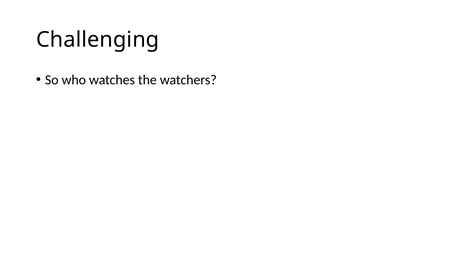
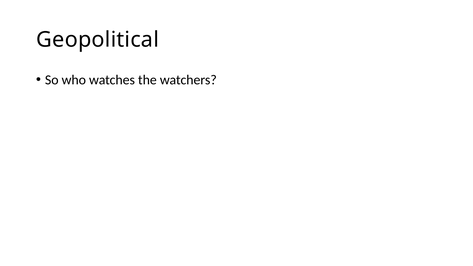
Challenging: Challenging -> Geopolitical
